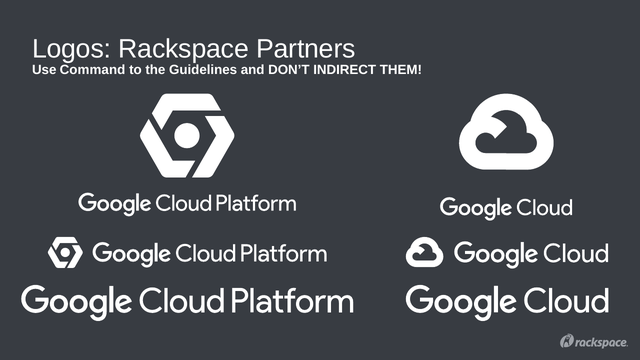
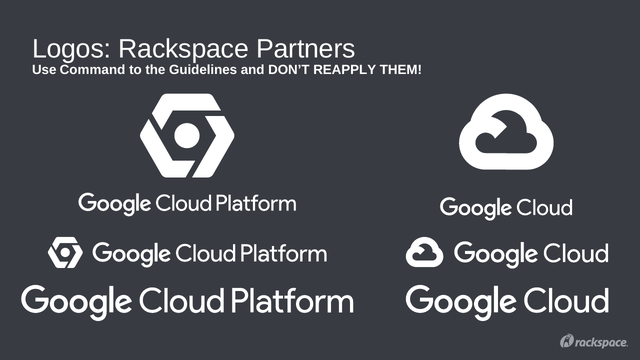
INDIRECT: INDIRECT -> REAPPLY
